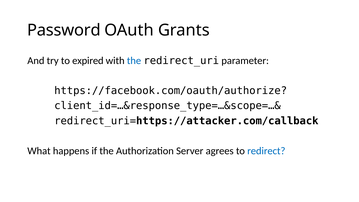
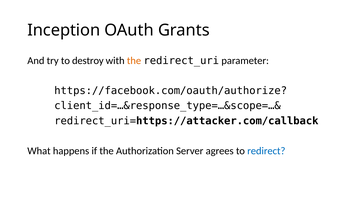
Password: Password -> Inception
expired: expired -> destroy
the at (134, 61) colour: blue -> orange
